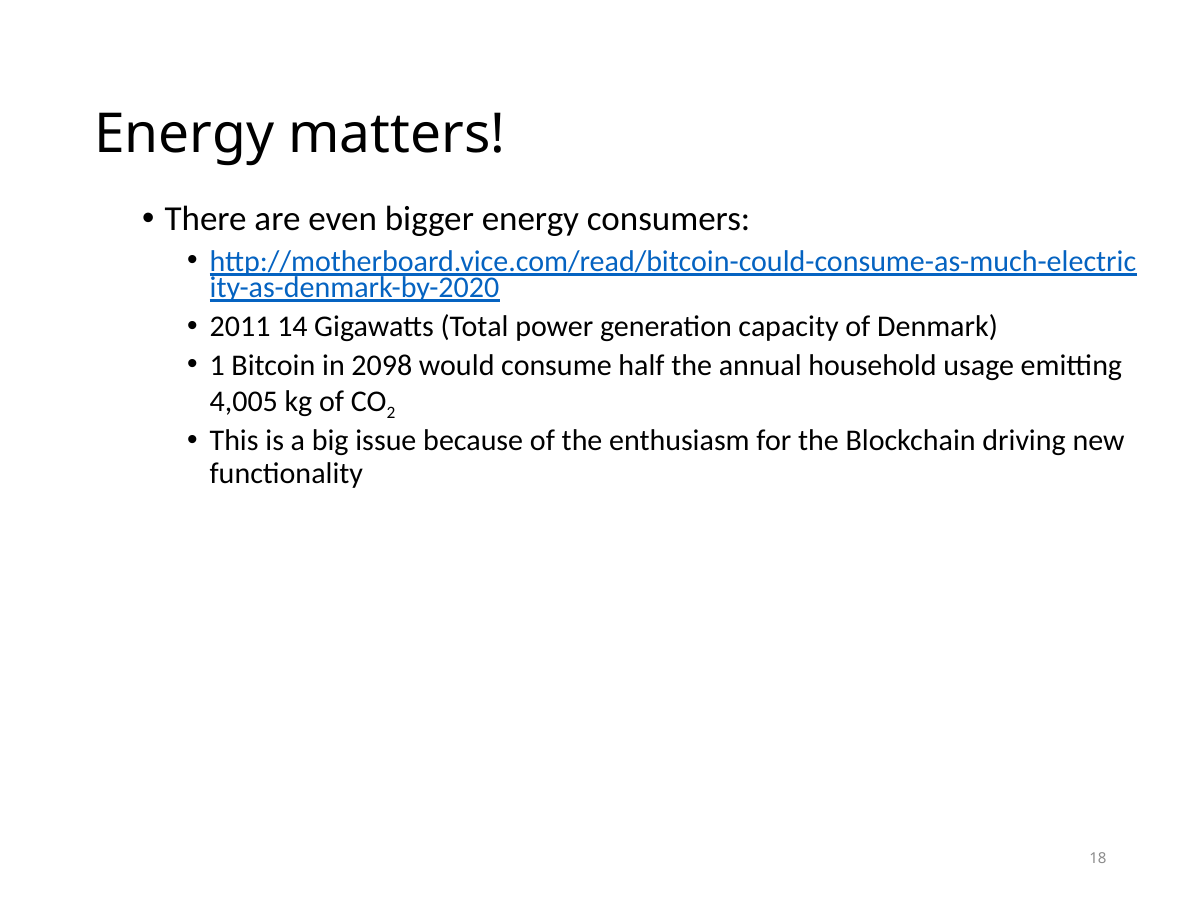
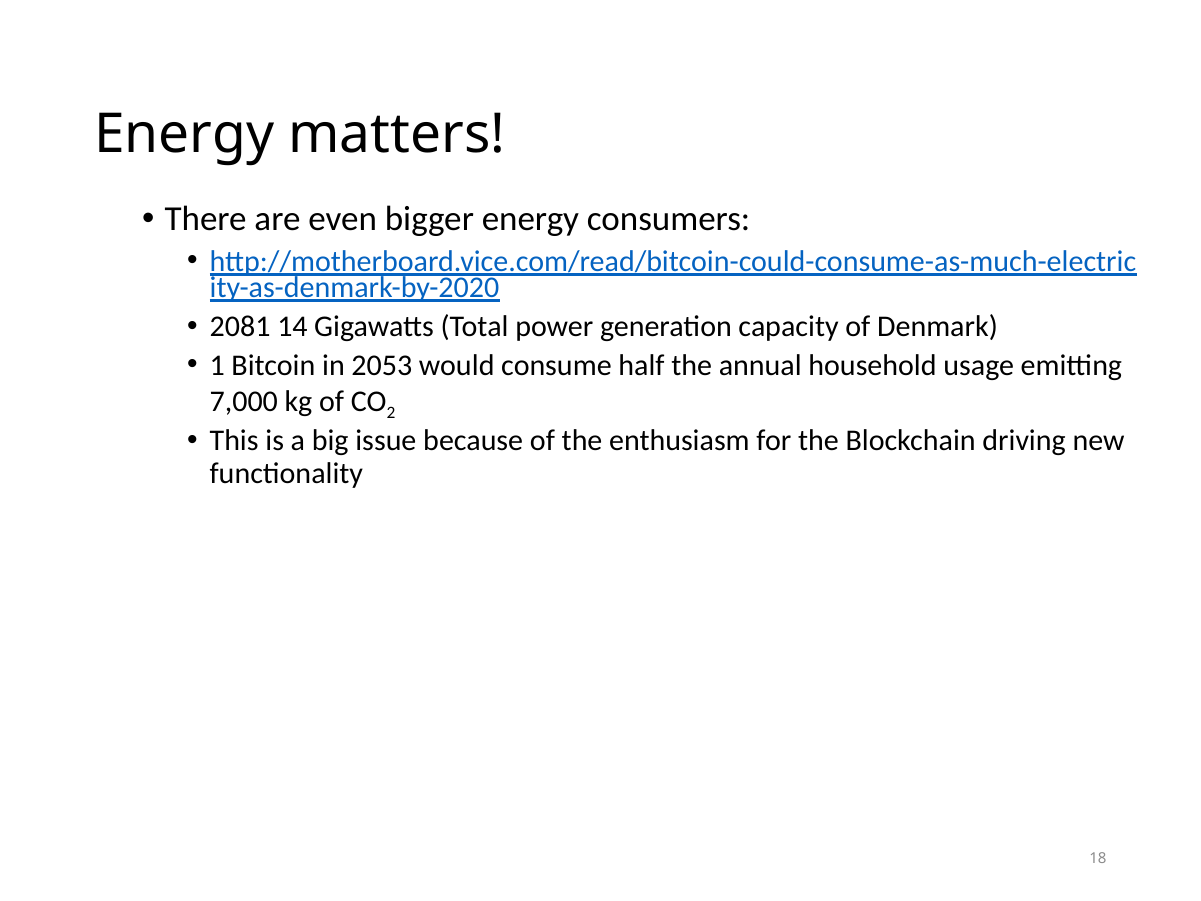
2011: 2011 -> 2081
2098: 2098 -> 2053
4,005: 4,005 -> 7,000
